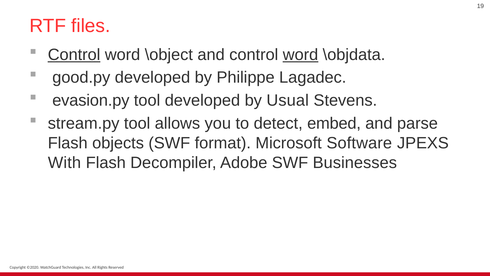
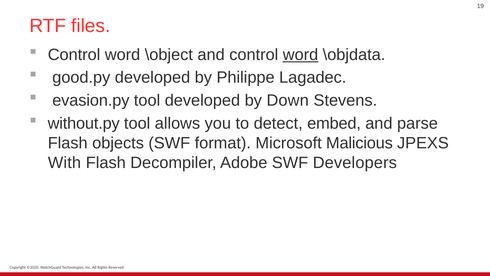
Control at (74, 55) underline: present -> none
Usual: Usual -> Down
stream.py: stream.py -> without.py
Software: Software -> Malicious
Businesses: Businesses -> Developers
